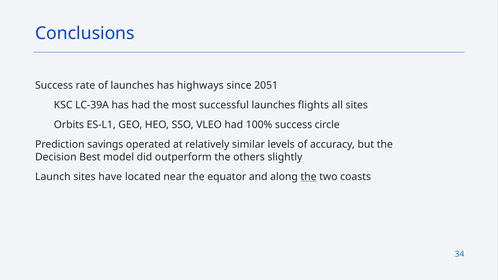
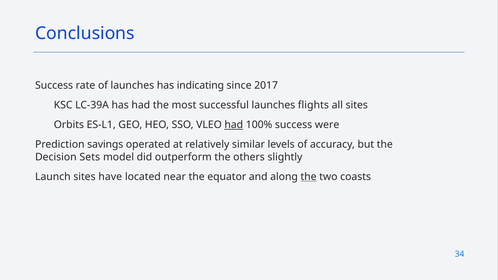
highways: highways -> indicating
2051: 2051 -> 2017
had at (234, 125) underline: none -> present
circle: circle -> were
Best: Best -> Sets
